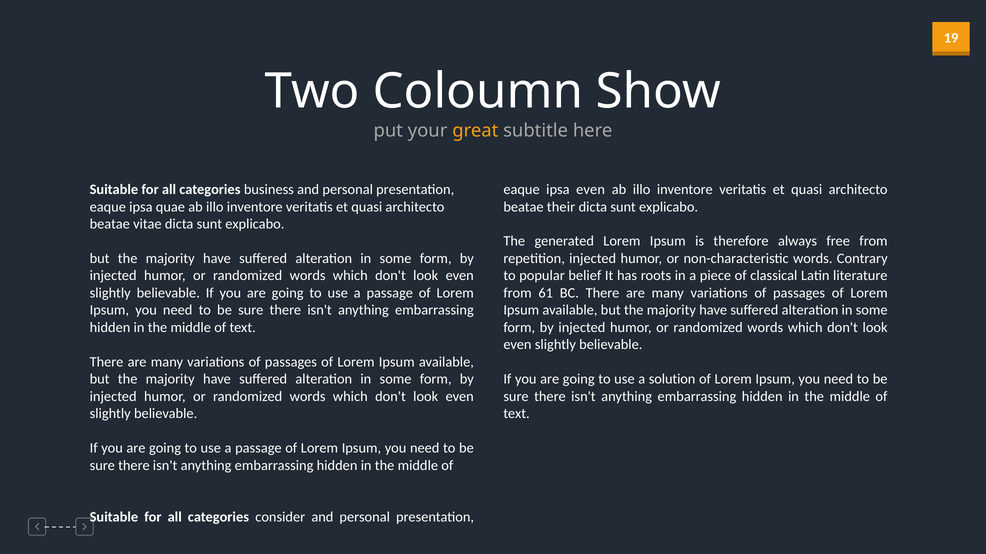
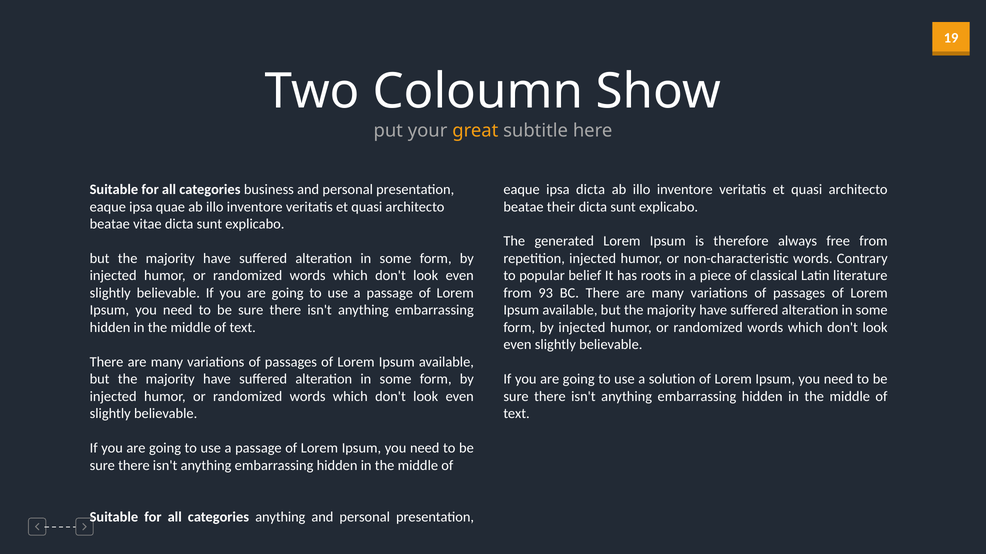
ipsa even: even -> dicta
61: 61 -> 93
categories consider: consider -> anything
